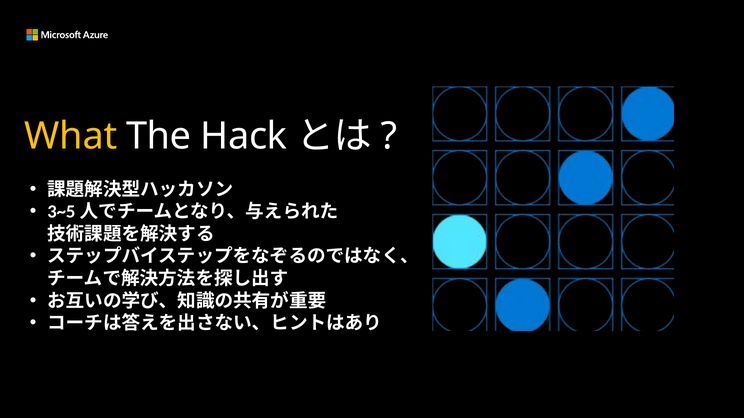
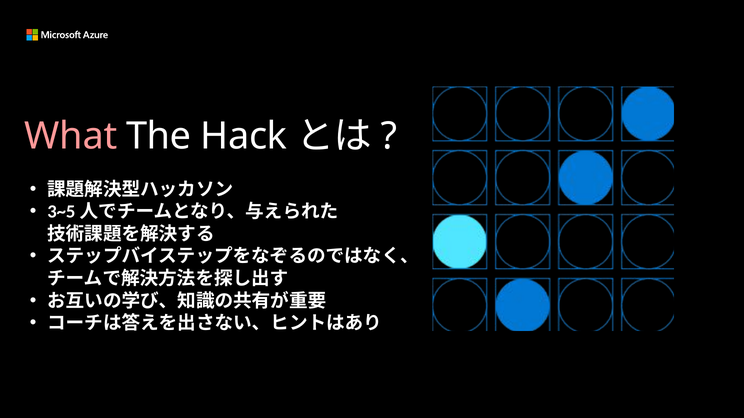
What colour: yellow -> pink
